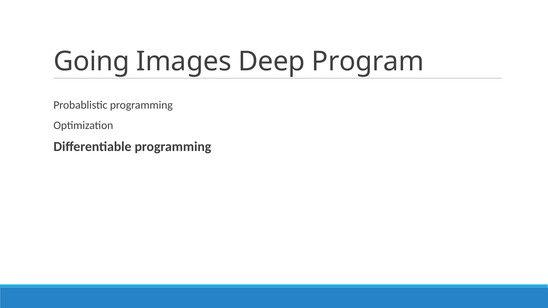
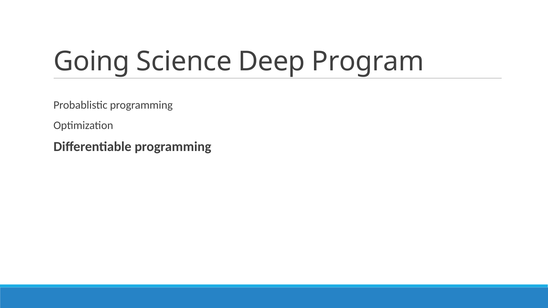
Images: Images -> Science
